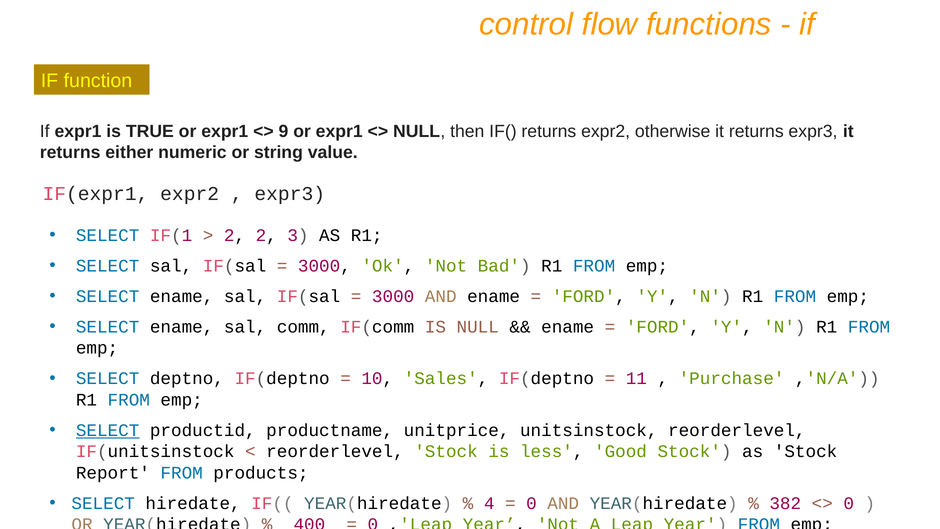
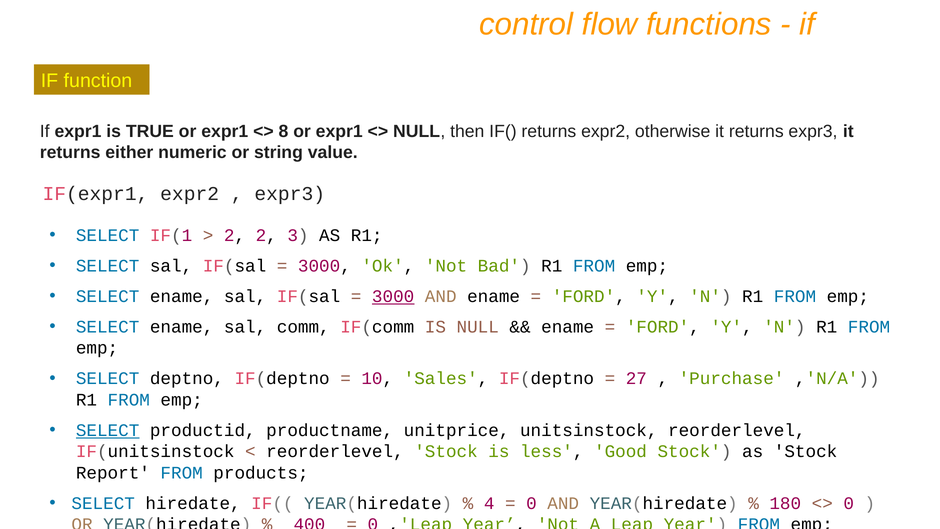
9: 9 -> 8
3000 at (393, 296) underline: none -> present
11: 11 -> 27
382: 382 -> 180
